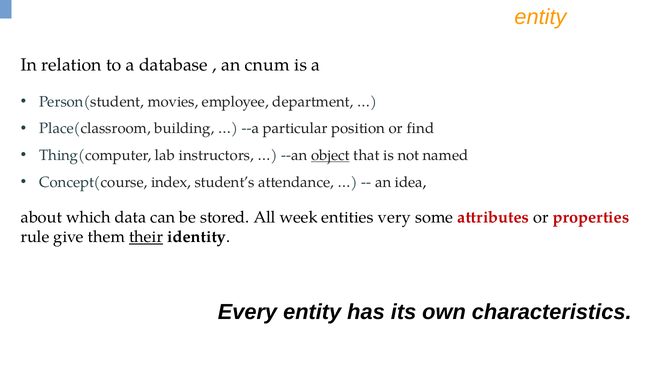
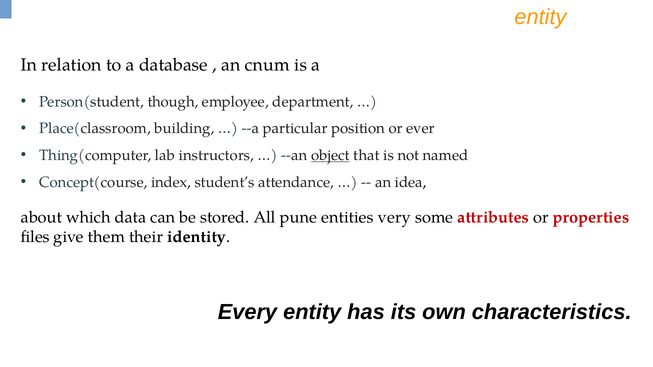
movies: movies -> though
find: find -> ever
week: week -> pune
rule: rule -> files
their underline: present -> none
